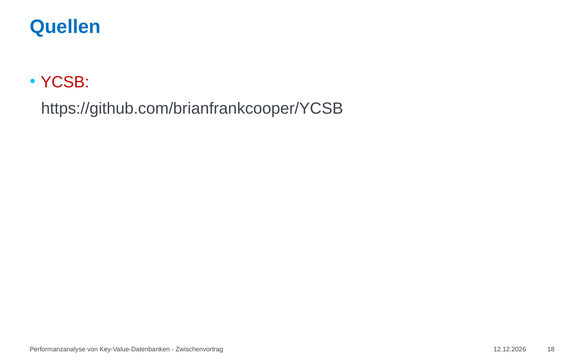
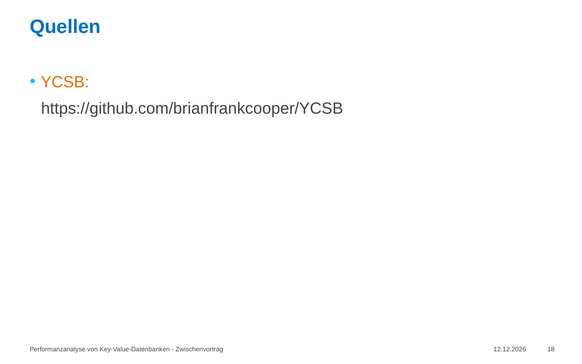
YCSB colour: red -> orange
